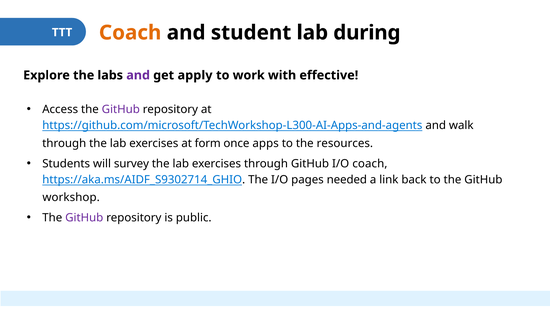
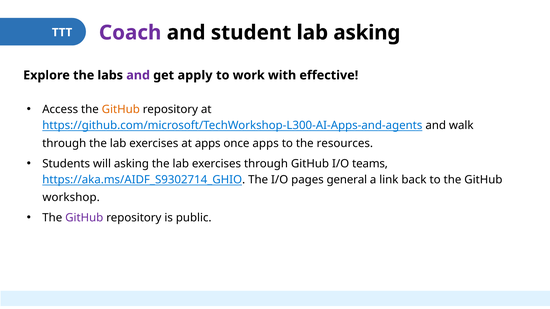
Coach at (130, 33) colour: orange -> purple
lab during: during -> asking
GitHub at (121, 110) colour: purple -> orange
at form: form -> apps
will survey: survey -> asking
I/O coach: coach -> teams
needed: needed -> general
